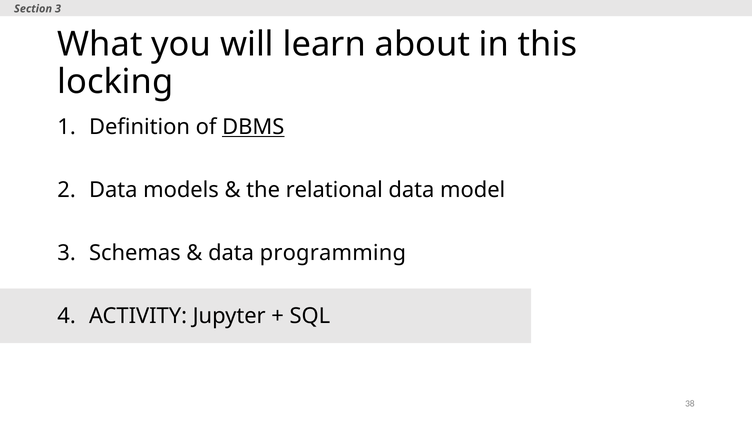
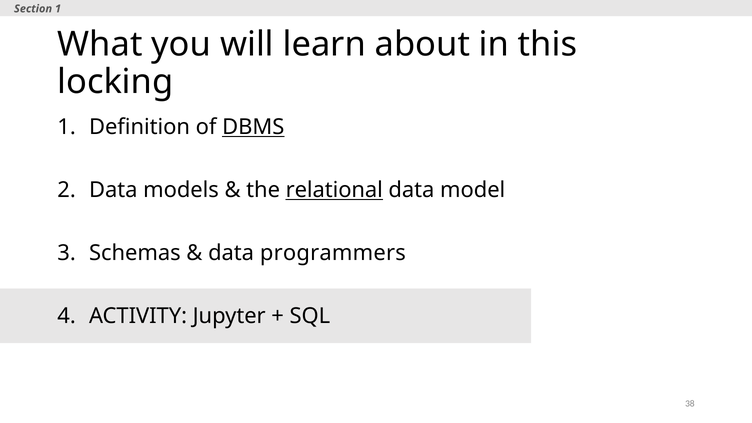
Section 3: 3 -> 1
relational underline: none -> present
programming: programming -> programmers
